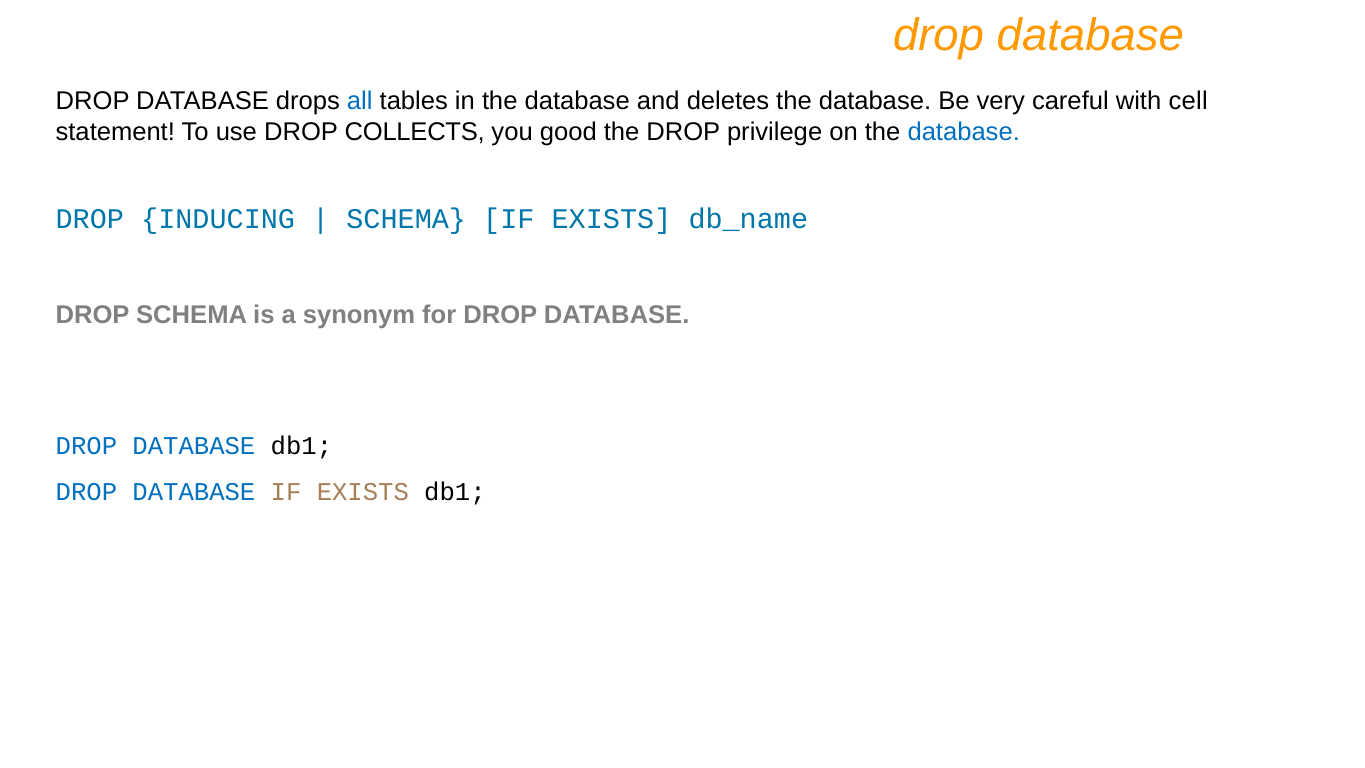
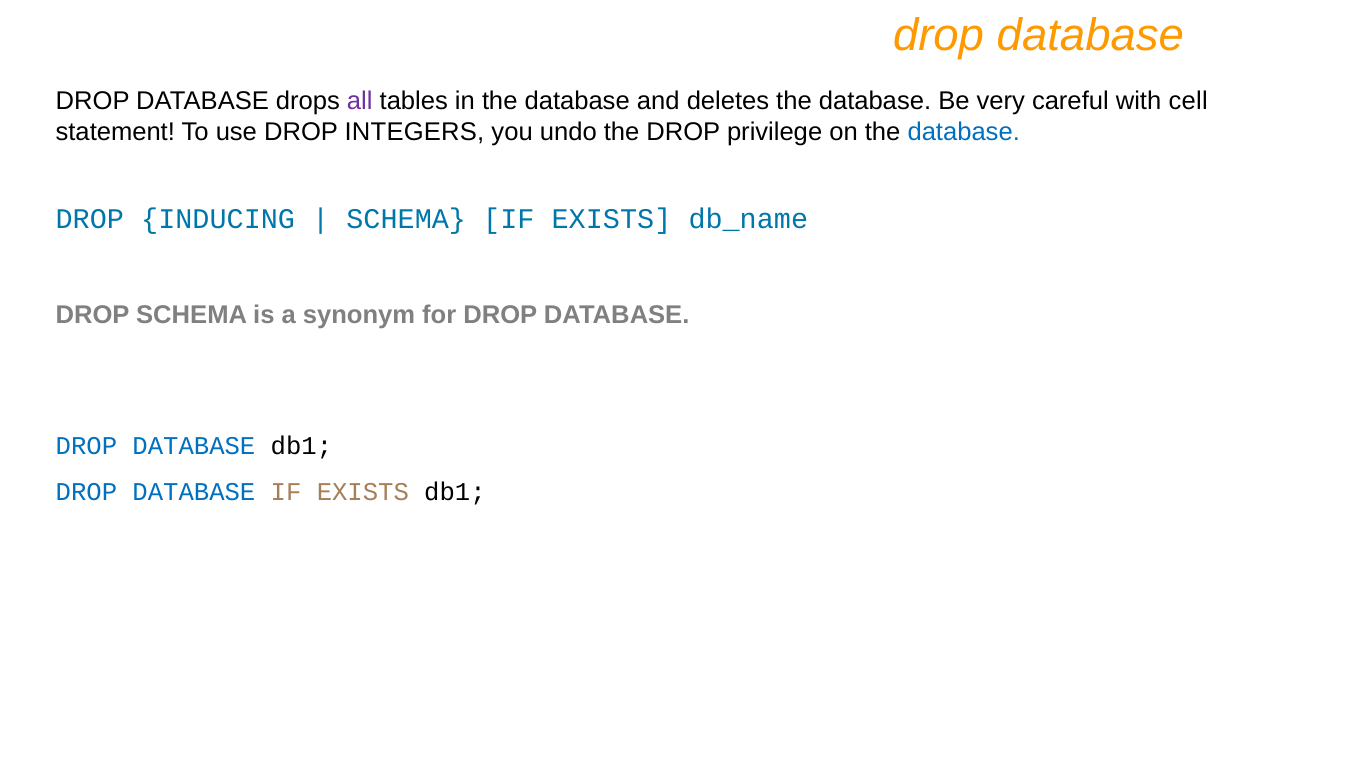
all colour: blue -> purple
COLLECTS: COLLECTS -> INTEGERS
good: good -> undo
